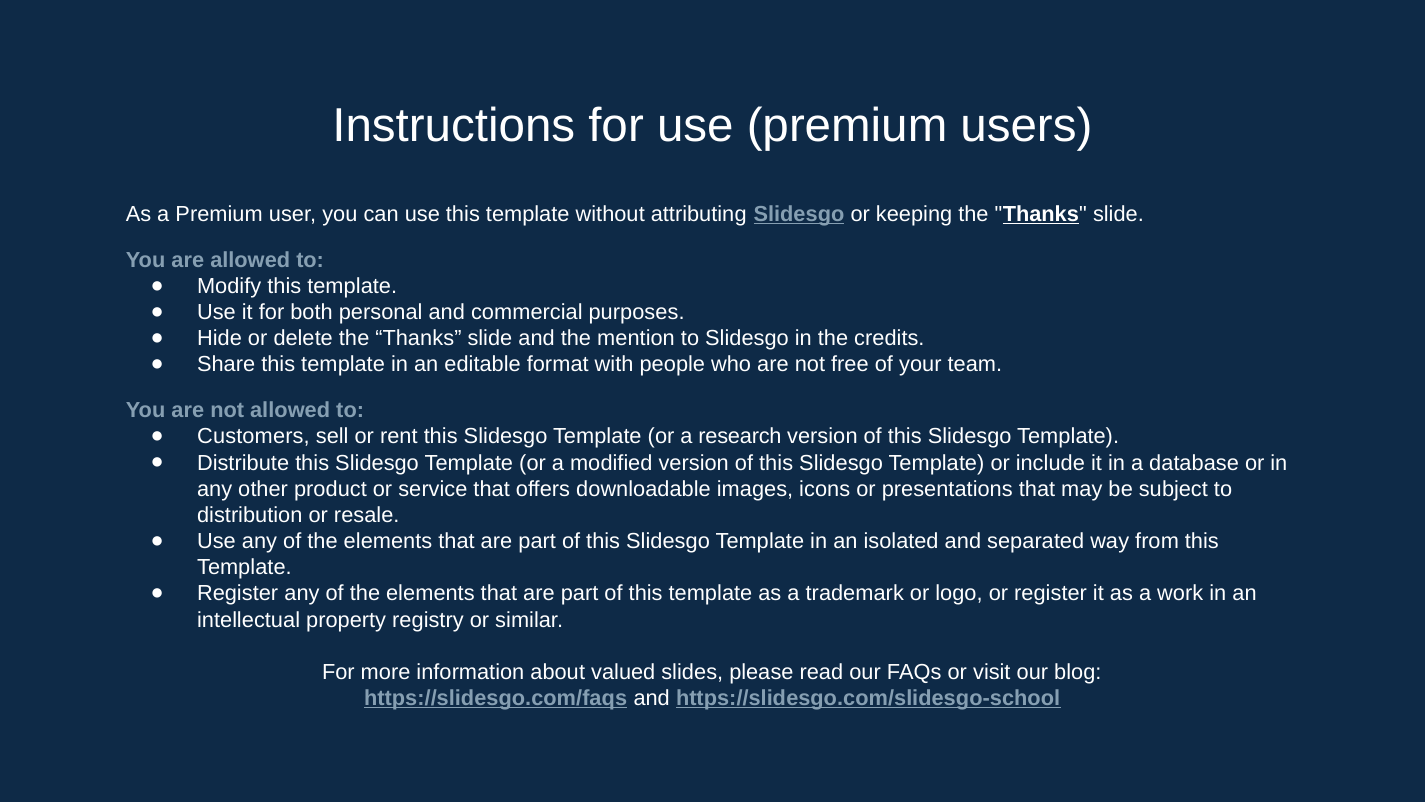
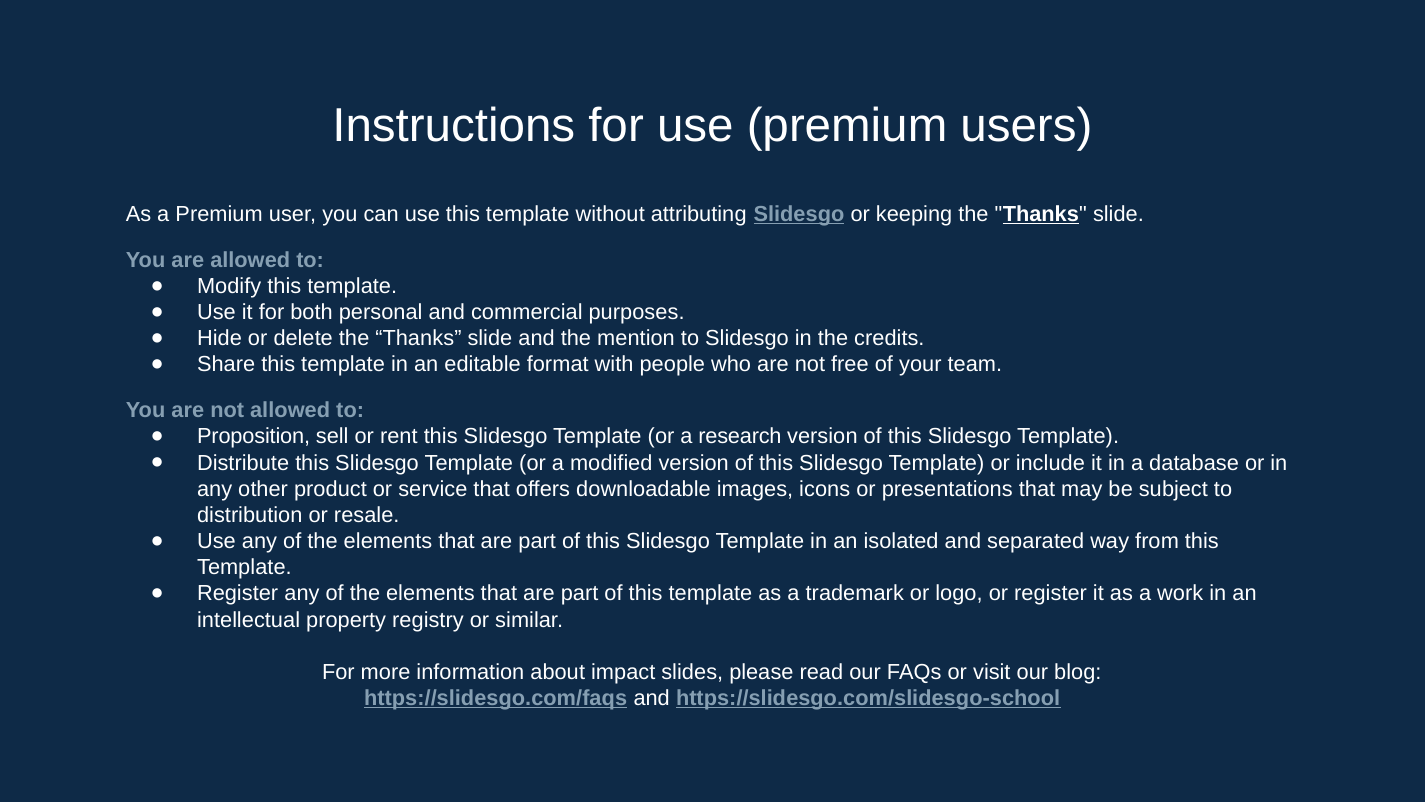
Customers: Customers -> Proposition
valued: valued -> impact
